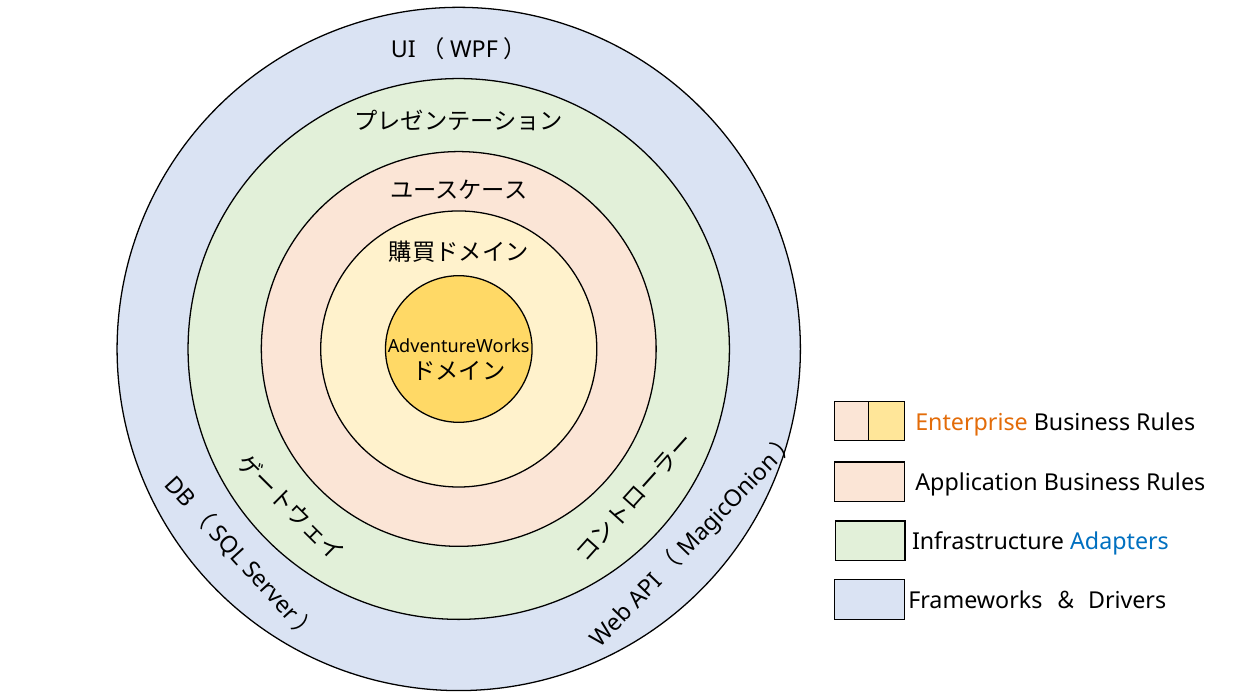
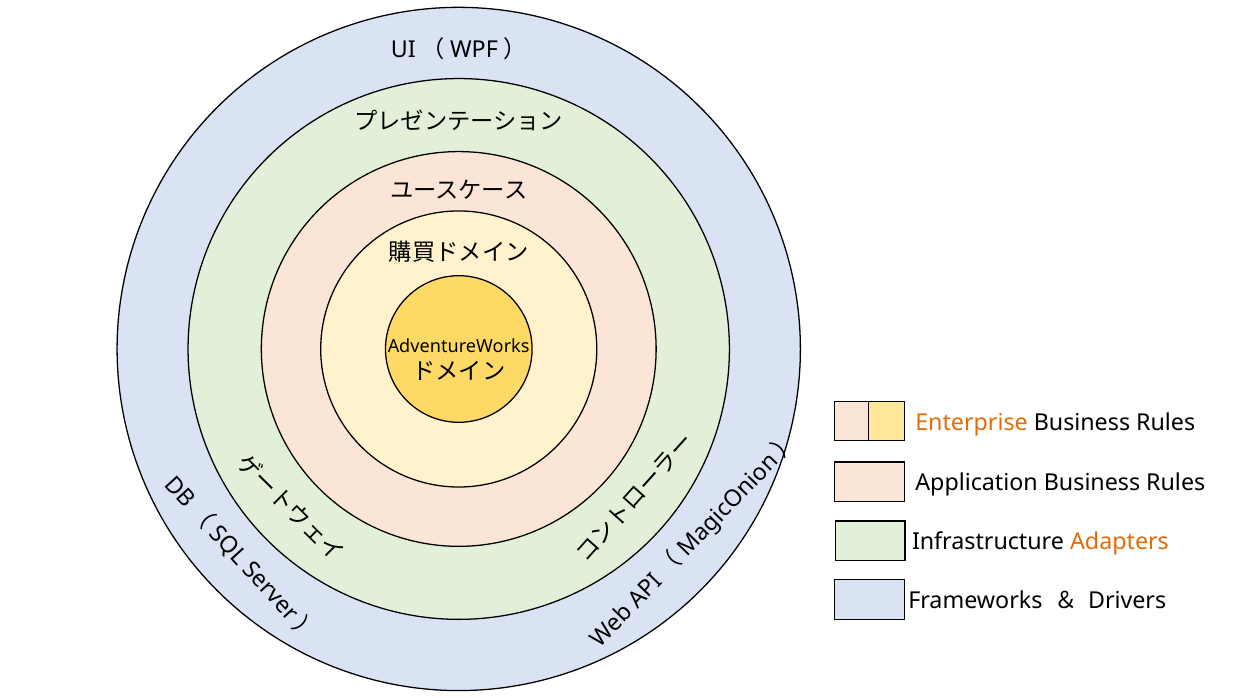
Adapters colour: blue -> orange
